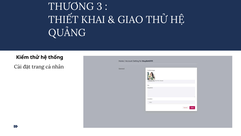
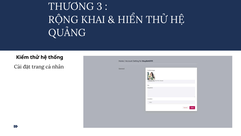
THIẾT: THIẾT -> RỘNG
GIAO: GIAO -> HIỂN
